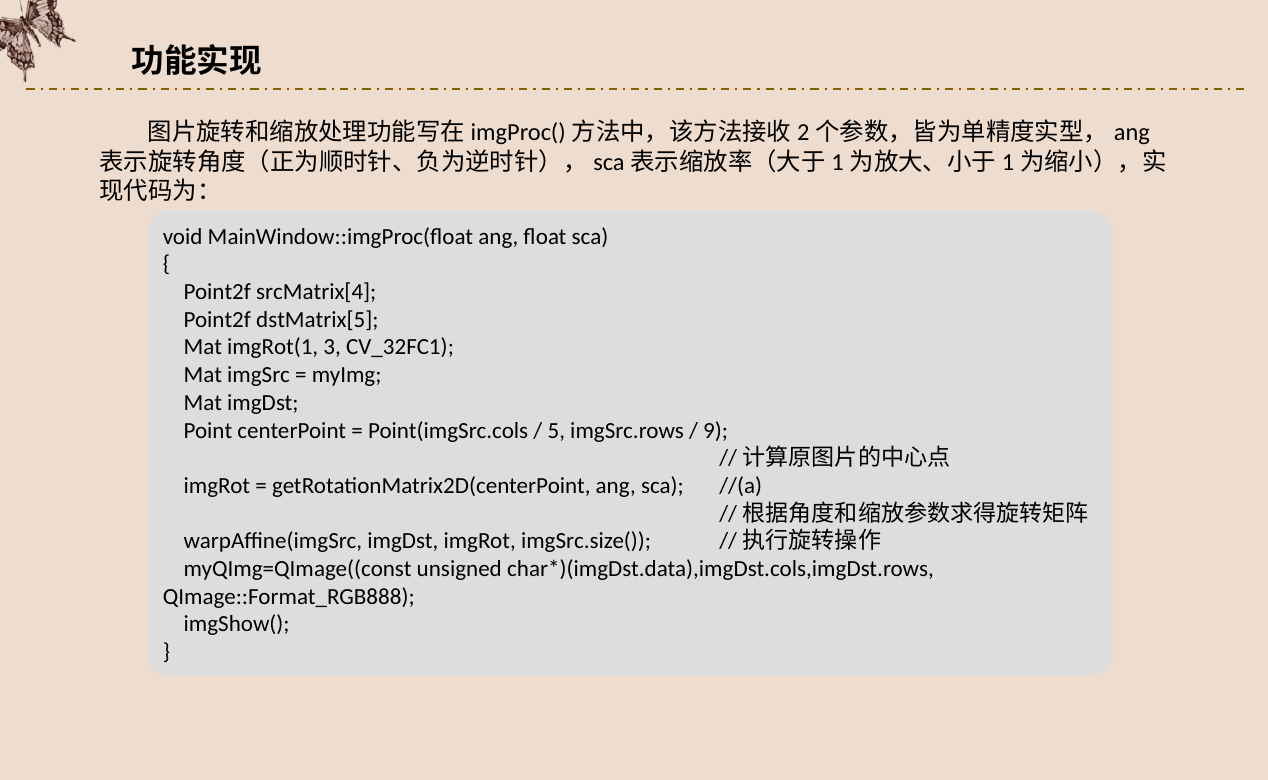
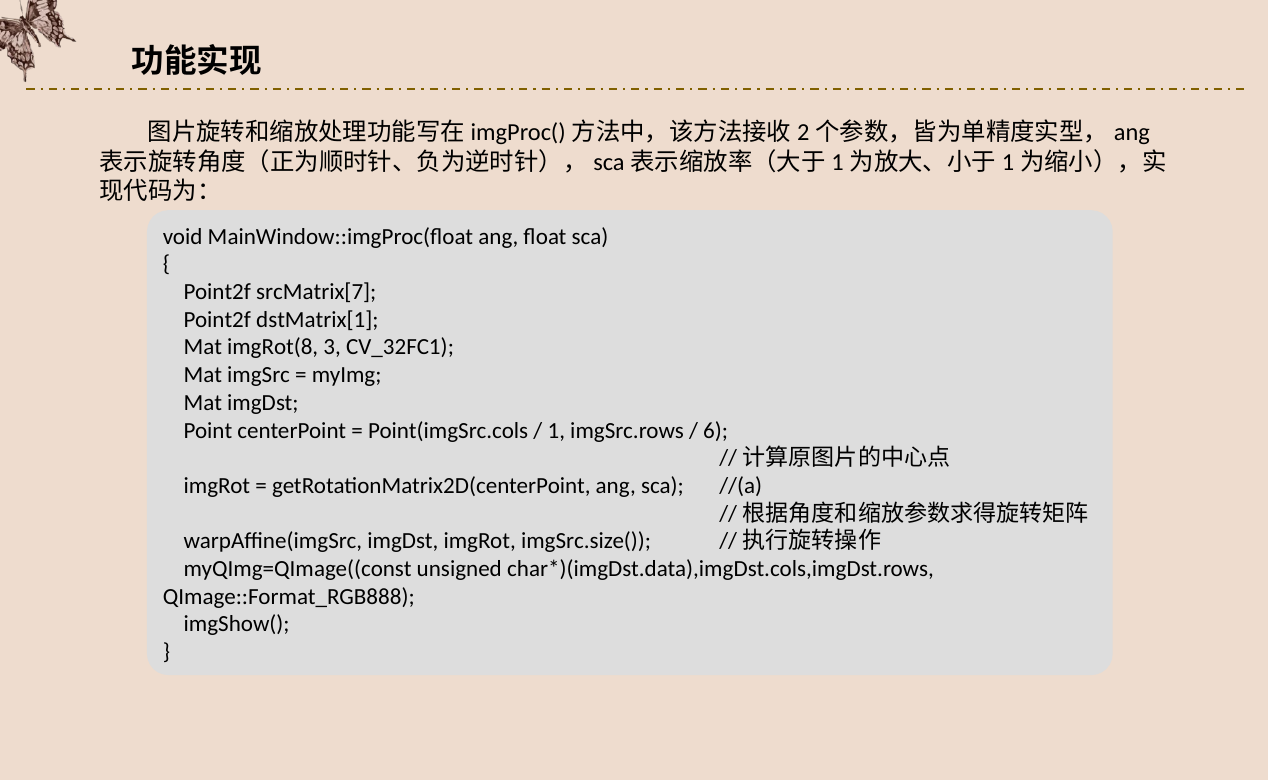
srcMatrix[4: srcMatrix[4 -> srcMatrix[7
dstMatrix[5: dstMatrix[5 -> dstMatrix[1
imgRot(1: imgRot(1 -> imgRot(8
5: 5 -> 1
9: 9 -> 6
